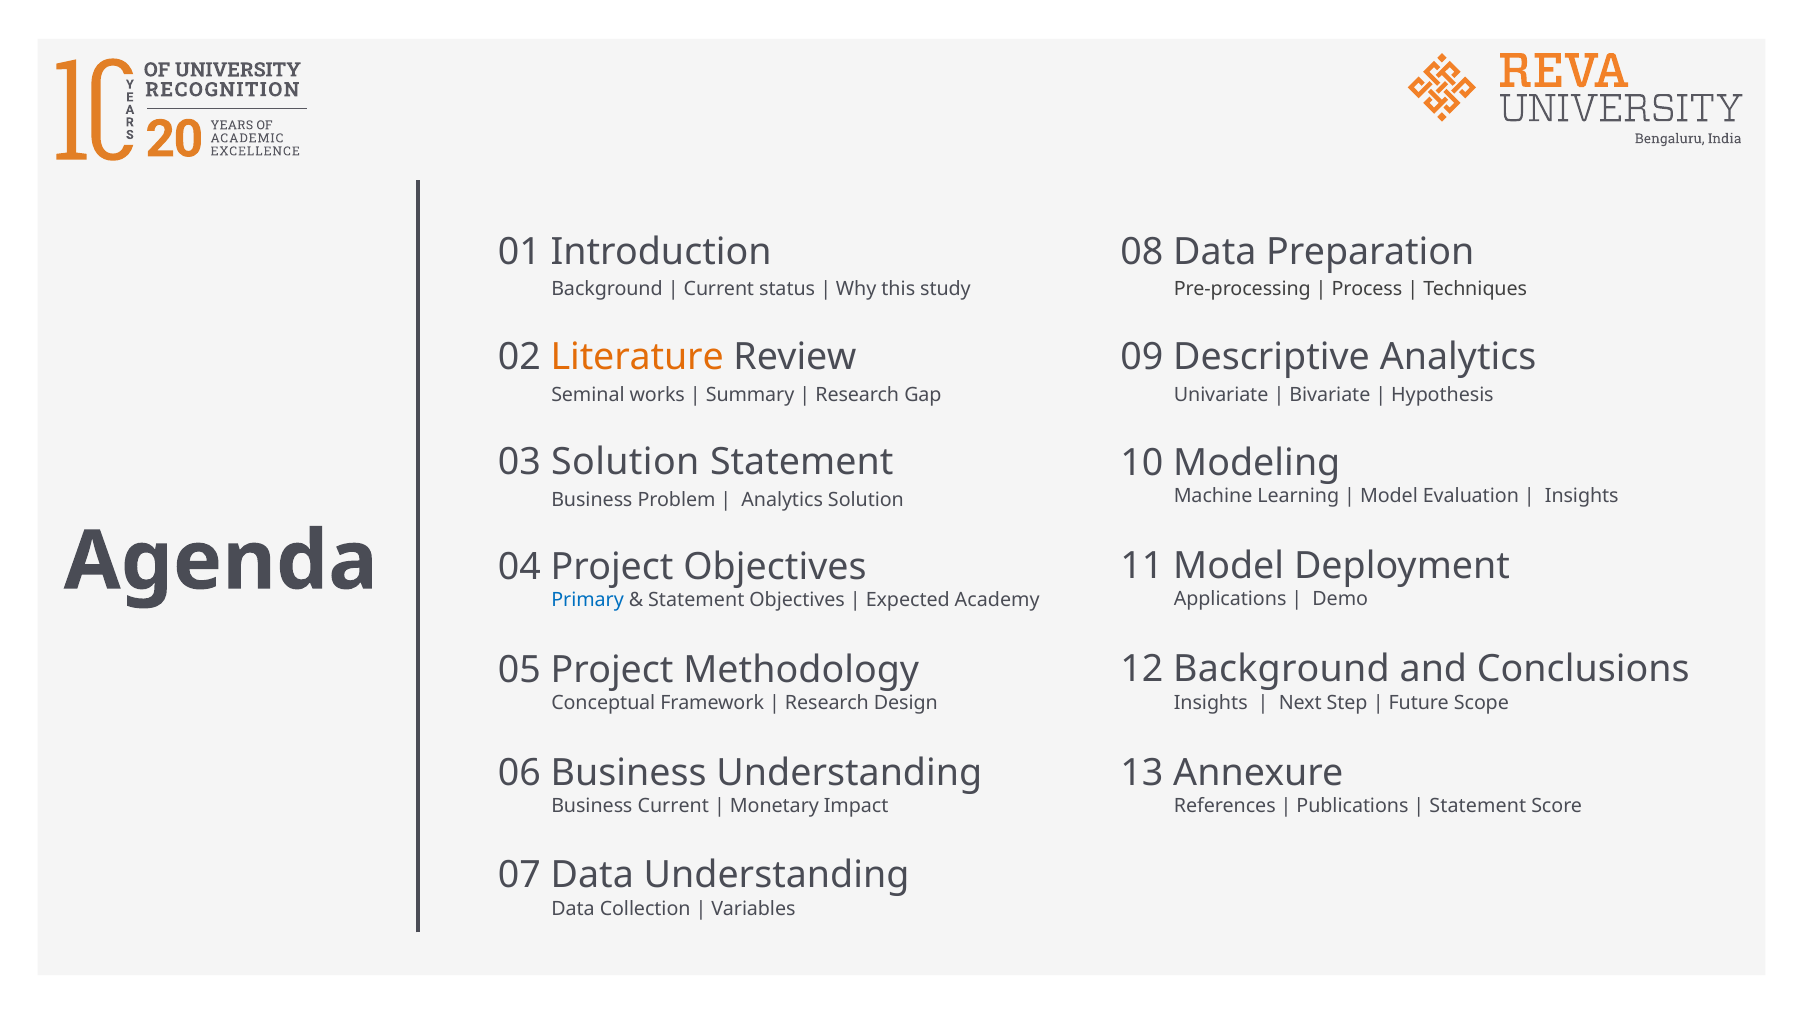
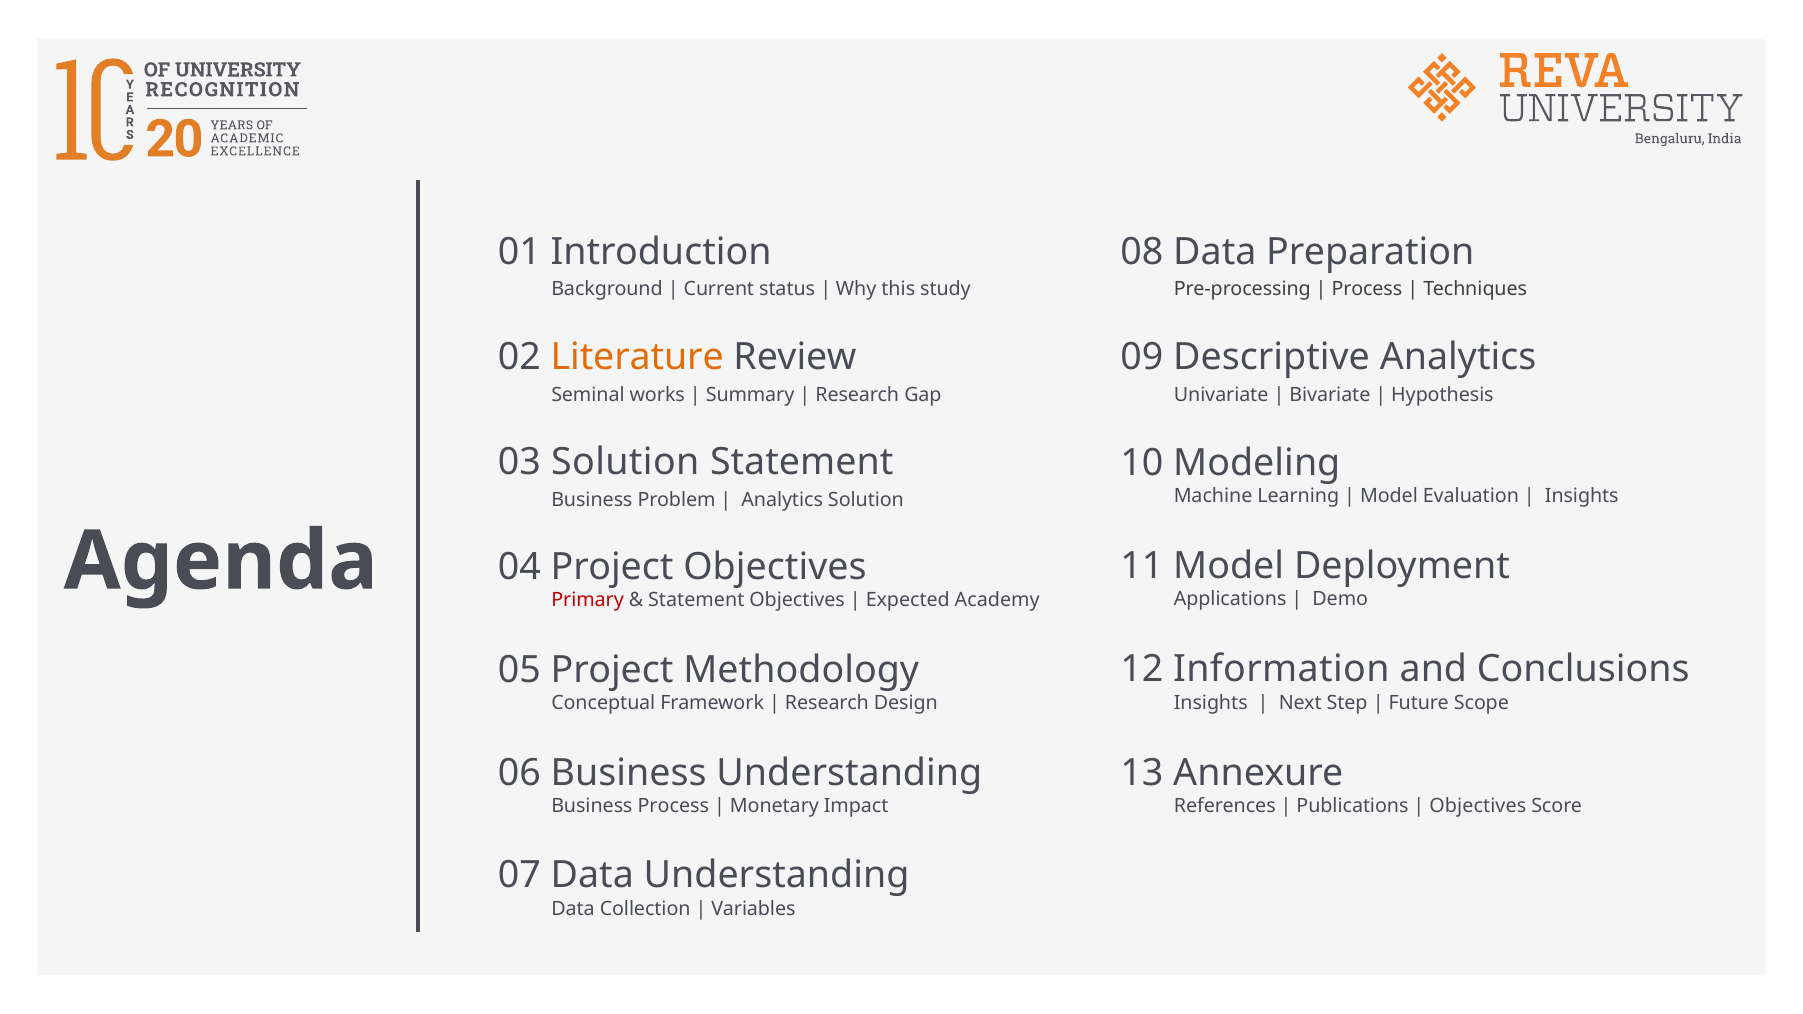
Primary colour: blue -> red
12 Background: Background -> Information
Business Current: Current -> Process
Statement at (1478, 806): Statement -> Objectives
